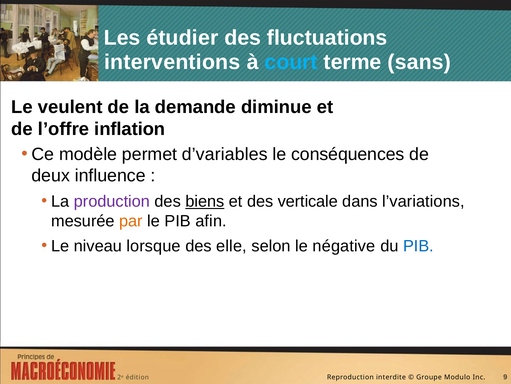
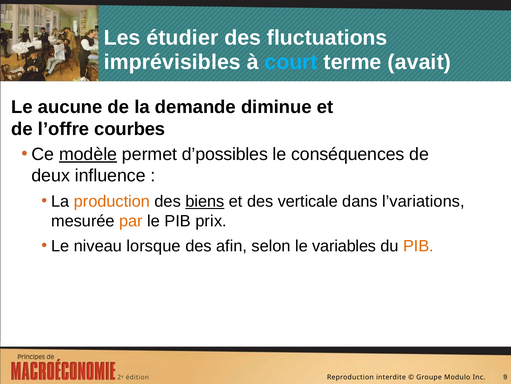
interventions: interventions -> imprévisibles
sans: sans -> avait
veulent: veulent -> aucune
inflation: inflation -> courbes
modèle underline: none -> present
d’variables: d’variables -> d’possibles
production colour: purple -> orange
afin: afin -> prix
elle: elle -> afin
négative: négative -> variables
PIB at (418, 246) colour: blue -> orange
